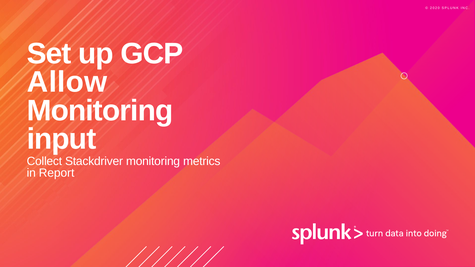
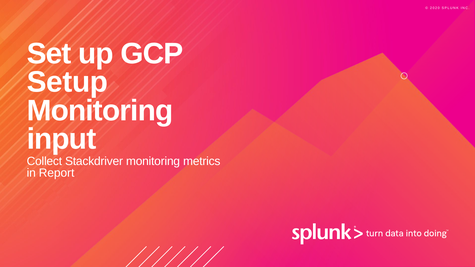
Allow: Allow -> Setup
